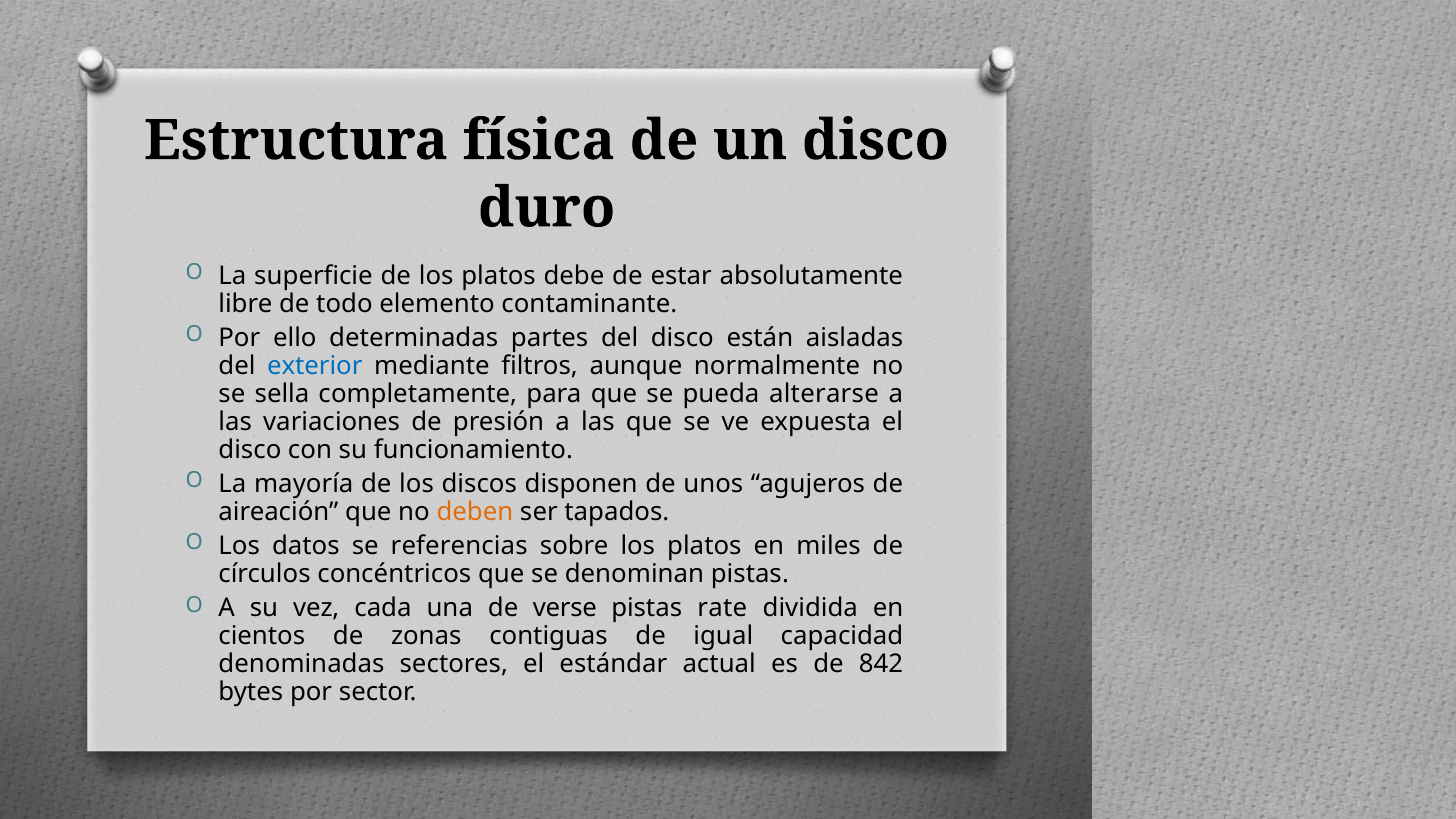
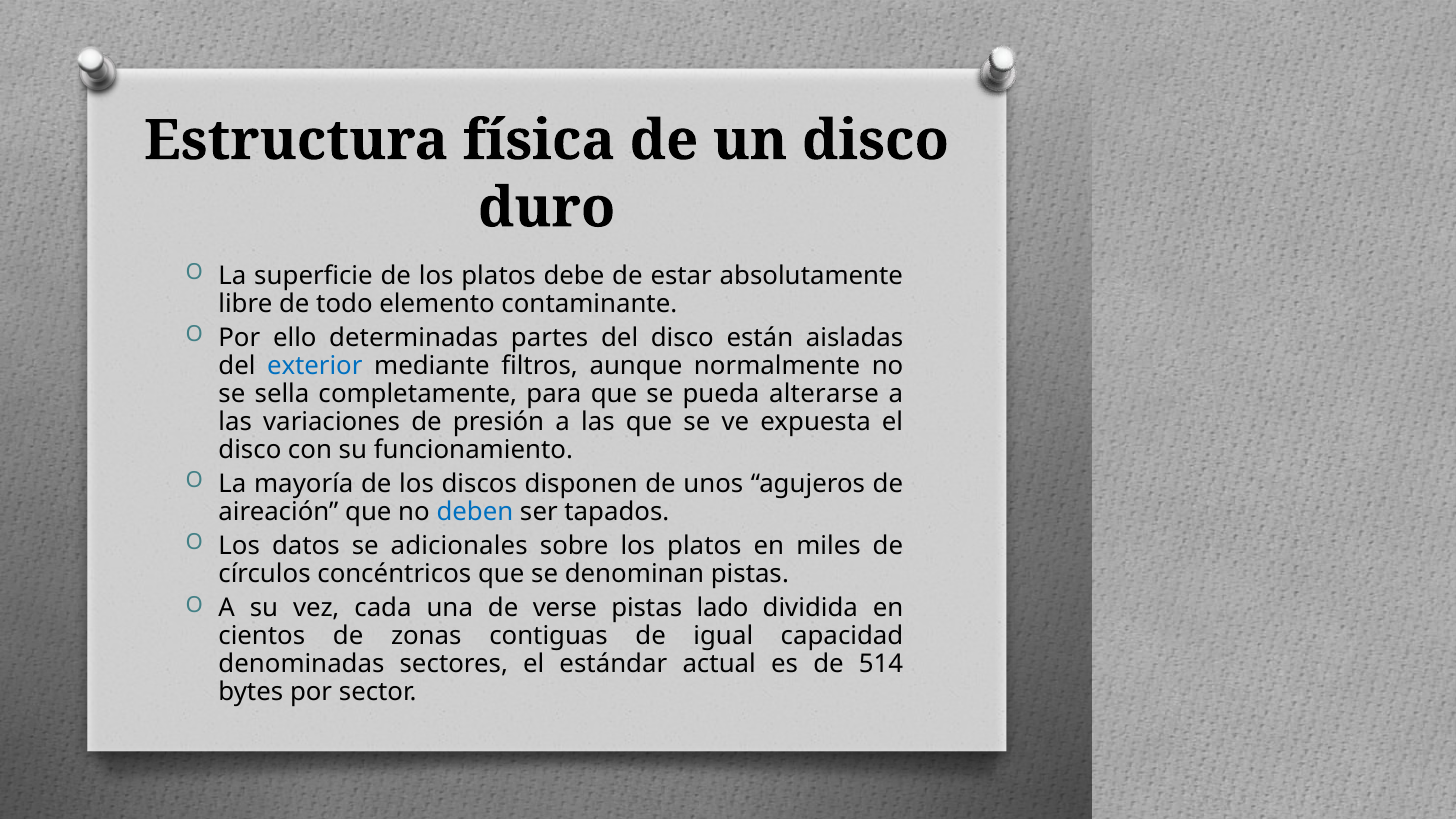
deben colour: orange -> blue
referencias: referencias -> adicionales
rate: rate -> lado
842: 842 -> 514
